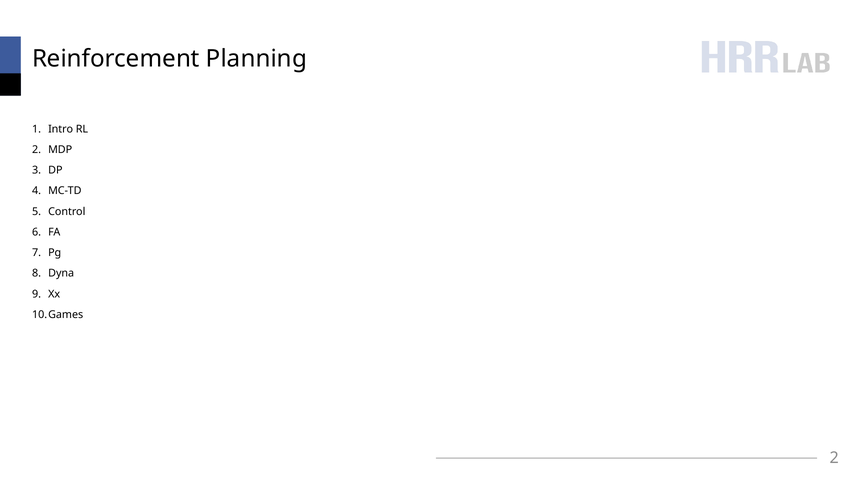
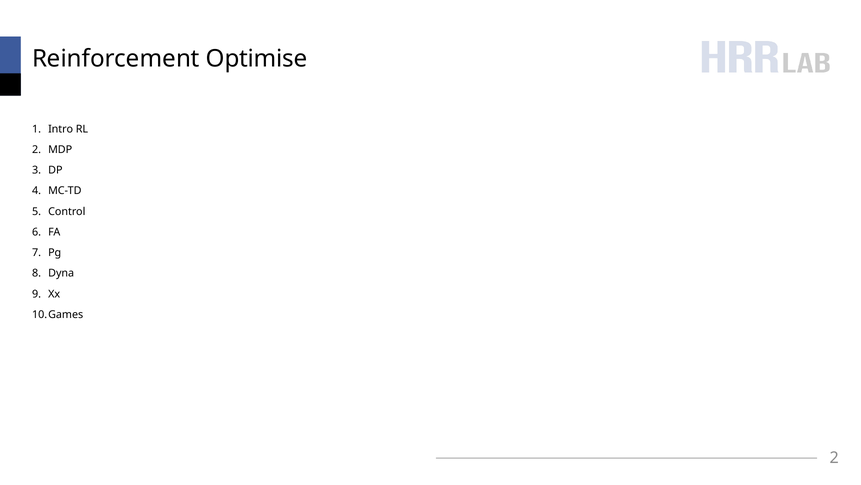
Planning: Planning -> Optimise
